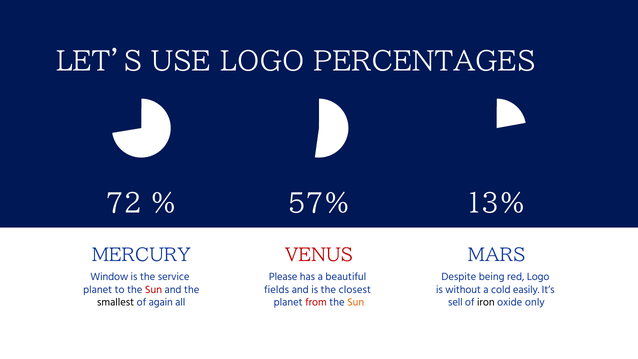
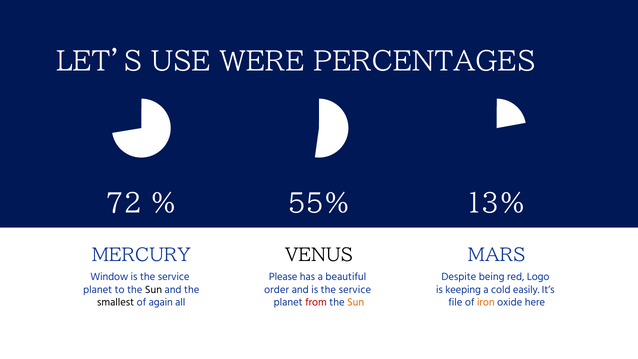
USE LOGO: LOGO -> WERE
57%: 57% -> 55%
VENUS colour: red -> black
Sun at (153, 290) colour: red -> black
fields: fields -> order
and is the closest: closest -> service
without: without -> keeping
sell: sell -> file
iron colour: black -> orange
only: only -> here
